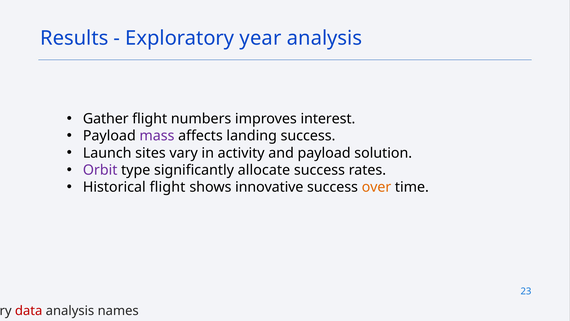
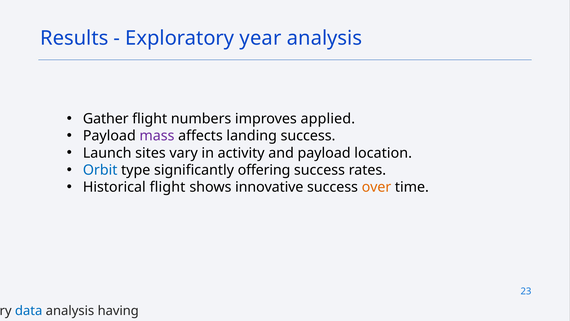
interest: interest -> applied
solution: solution -> location
Orbit colour: purple -> blue
allocate: allocate -> offering
data colour: red -> blue
names: names -> having
